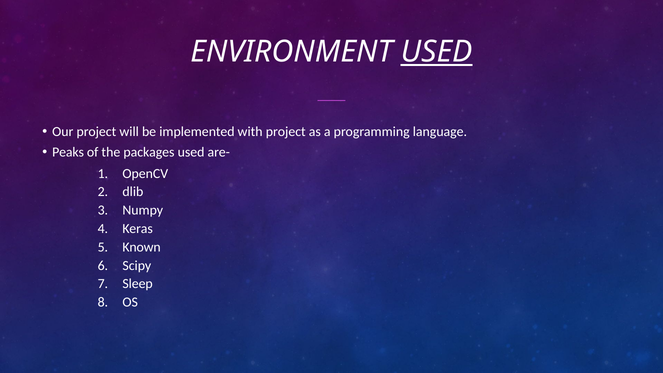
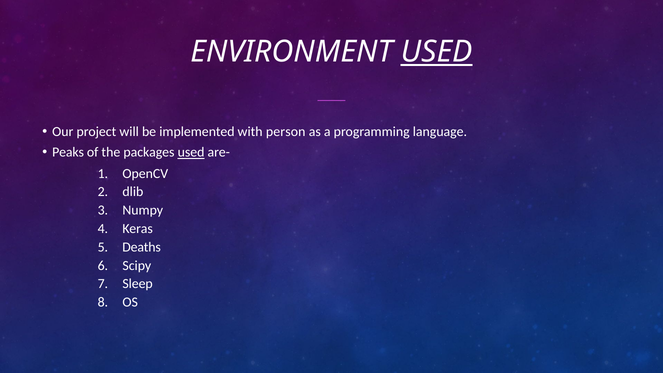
with project: project -> person
used at (191, 152) underline: none -> present
Known: Known -> Deaths
